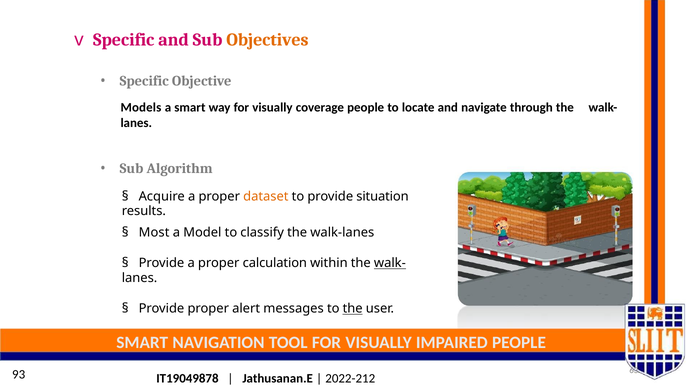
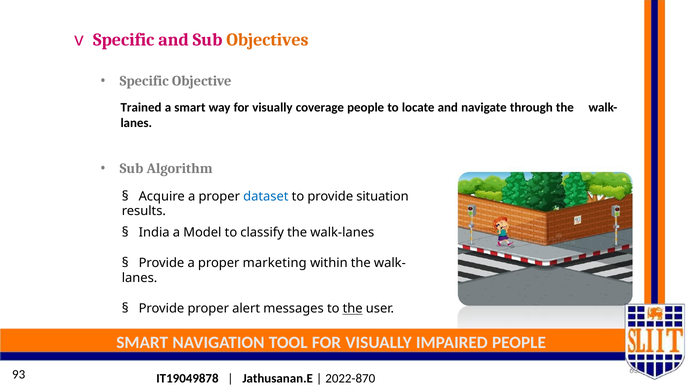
Models: Models -> Trained
dataset colour: orange -> blue
Most: Most -> India
calculation: calculation -> marketing
walk- at (390, 264) underline: present -> none
2022-212: 2022-212 -> 2022-870
